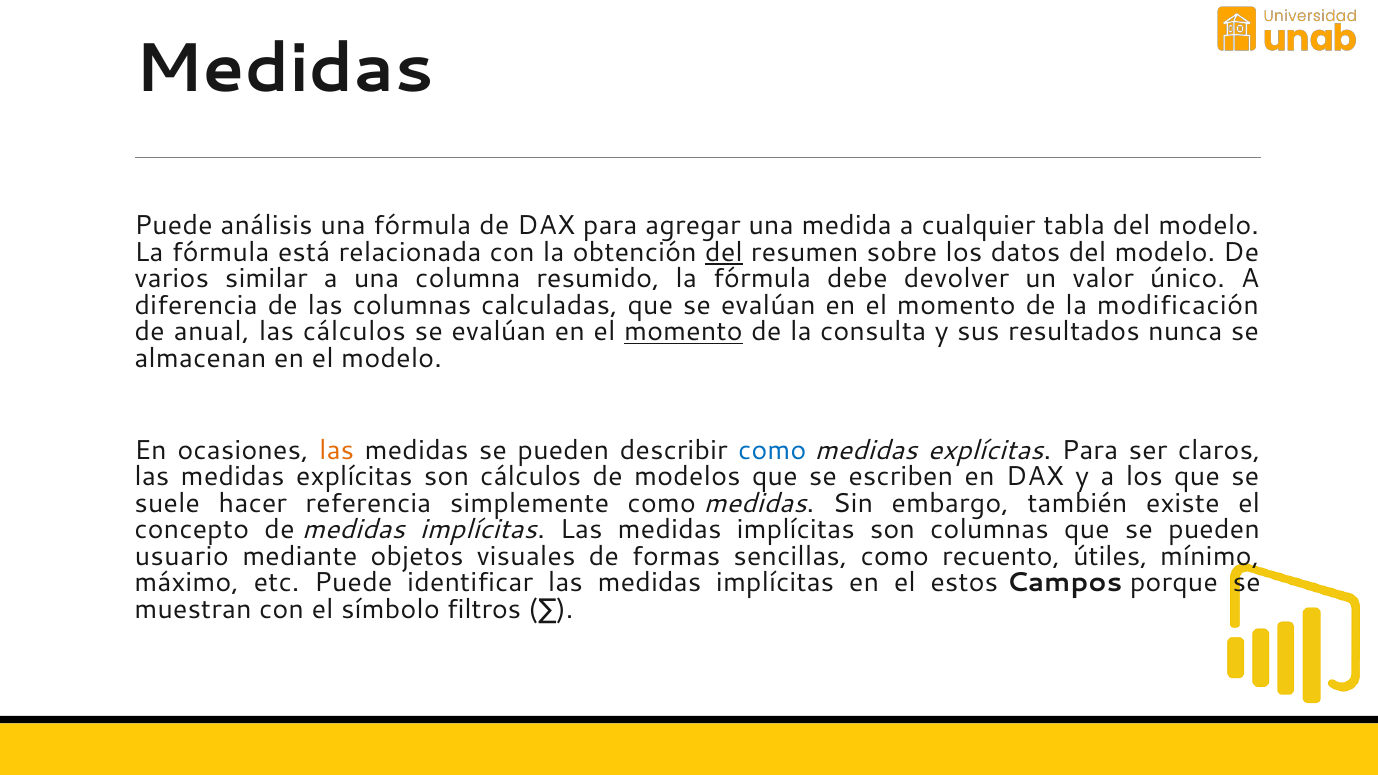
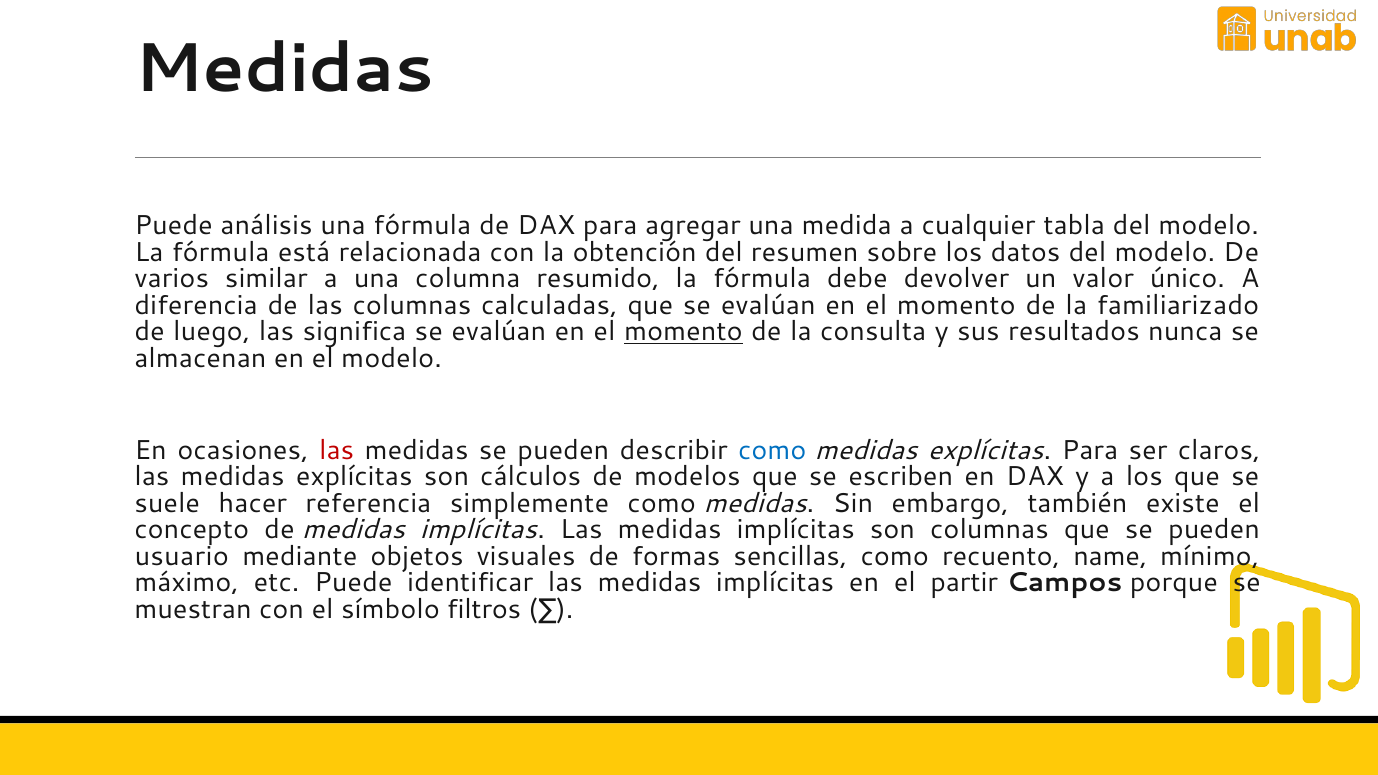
del at (724, 252) underline: present -> none
modificación: modificación -> familiarizado
anual: anual -> luego
las cálculos: cálculos -> significa
las at (337, 450) colour: orange -> red
útiles: útiles -> name
estos: estos -> partir
